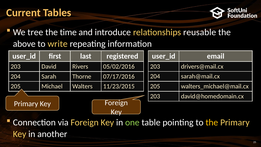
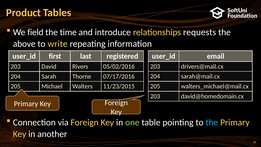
Current: Current -> Product
tree: tree -> field
reusable: reusable -> requests
the at (212, 122) colour: yellow -> light blue
